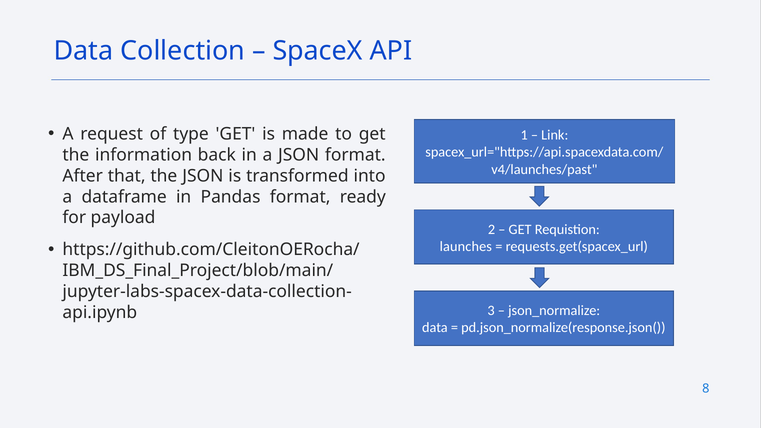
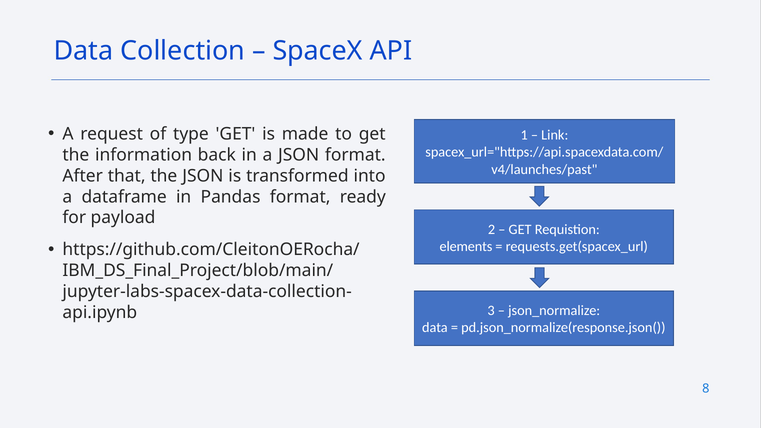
launches: launches -> elements
